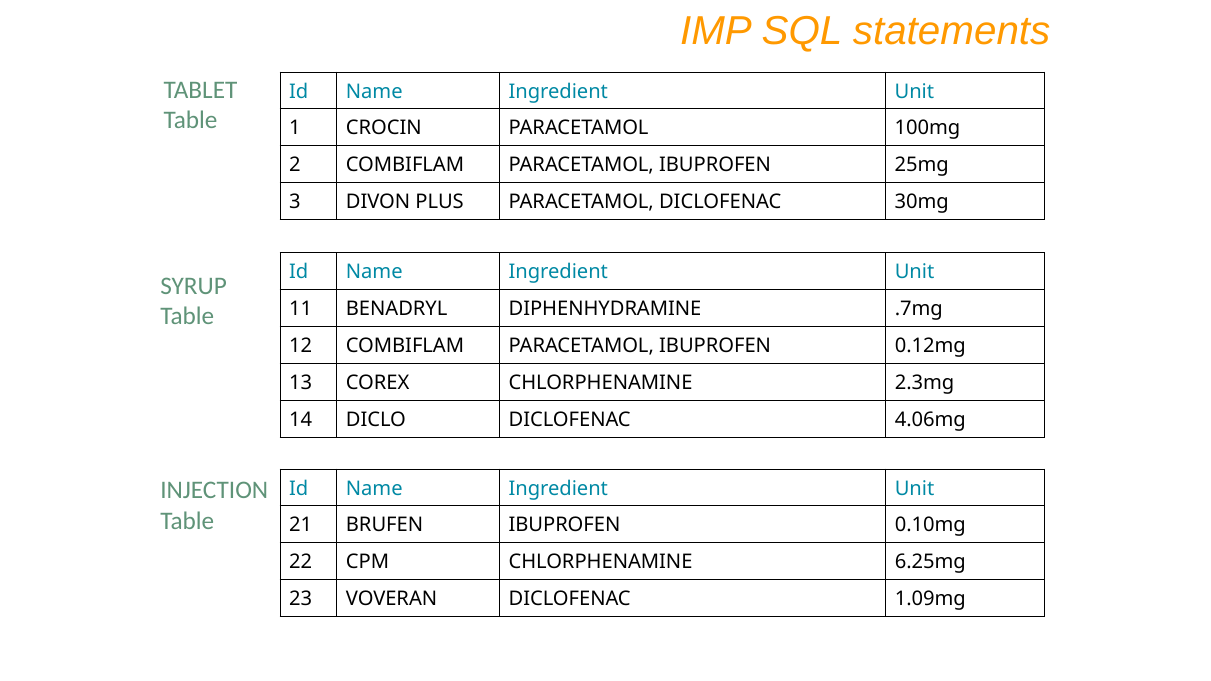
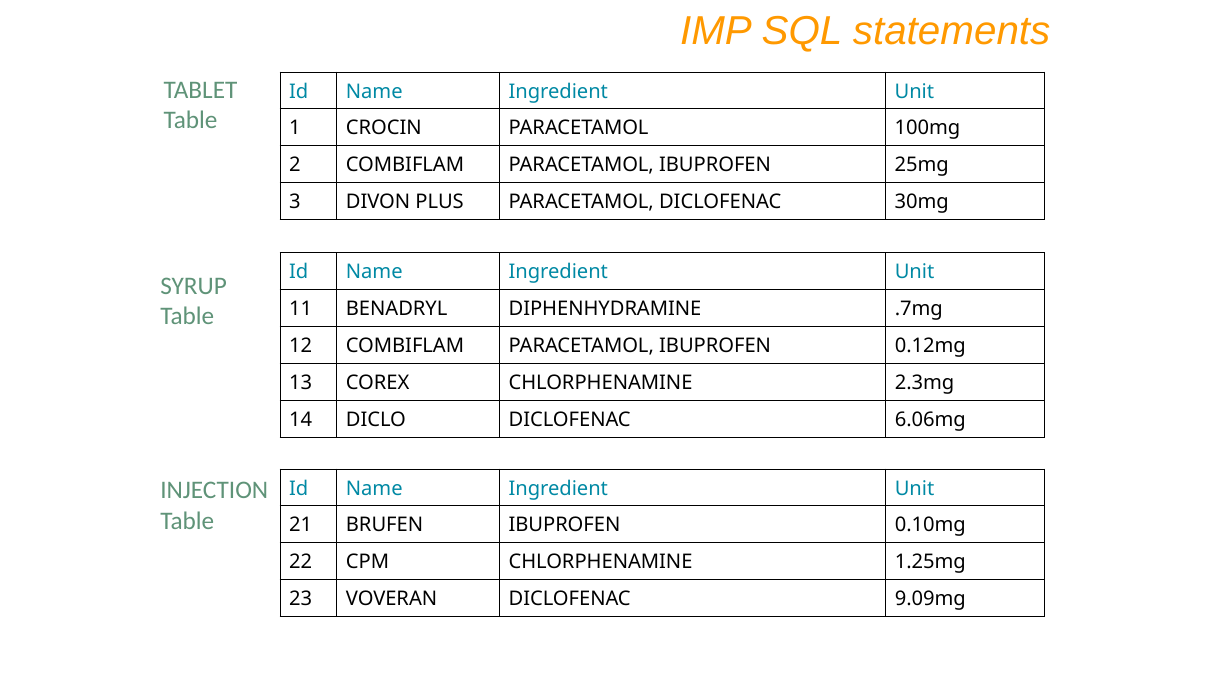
4.06mg: 4.06mg -> 6.06mg
6.25mg: 6.25mg -> 1.25mg
1.09mg: 1.09mg -> 9.09mg
